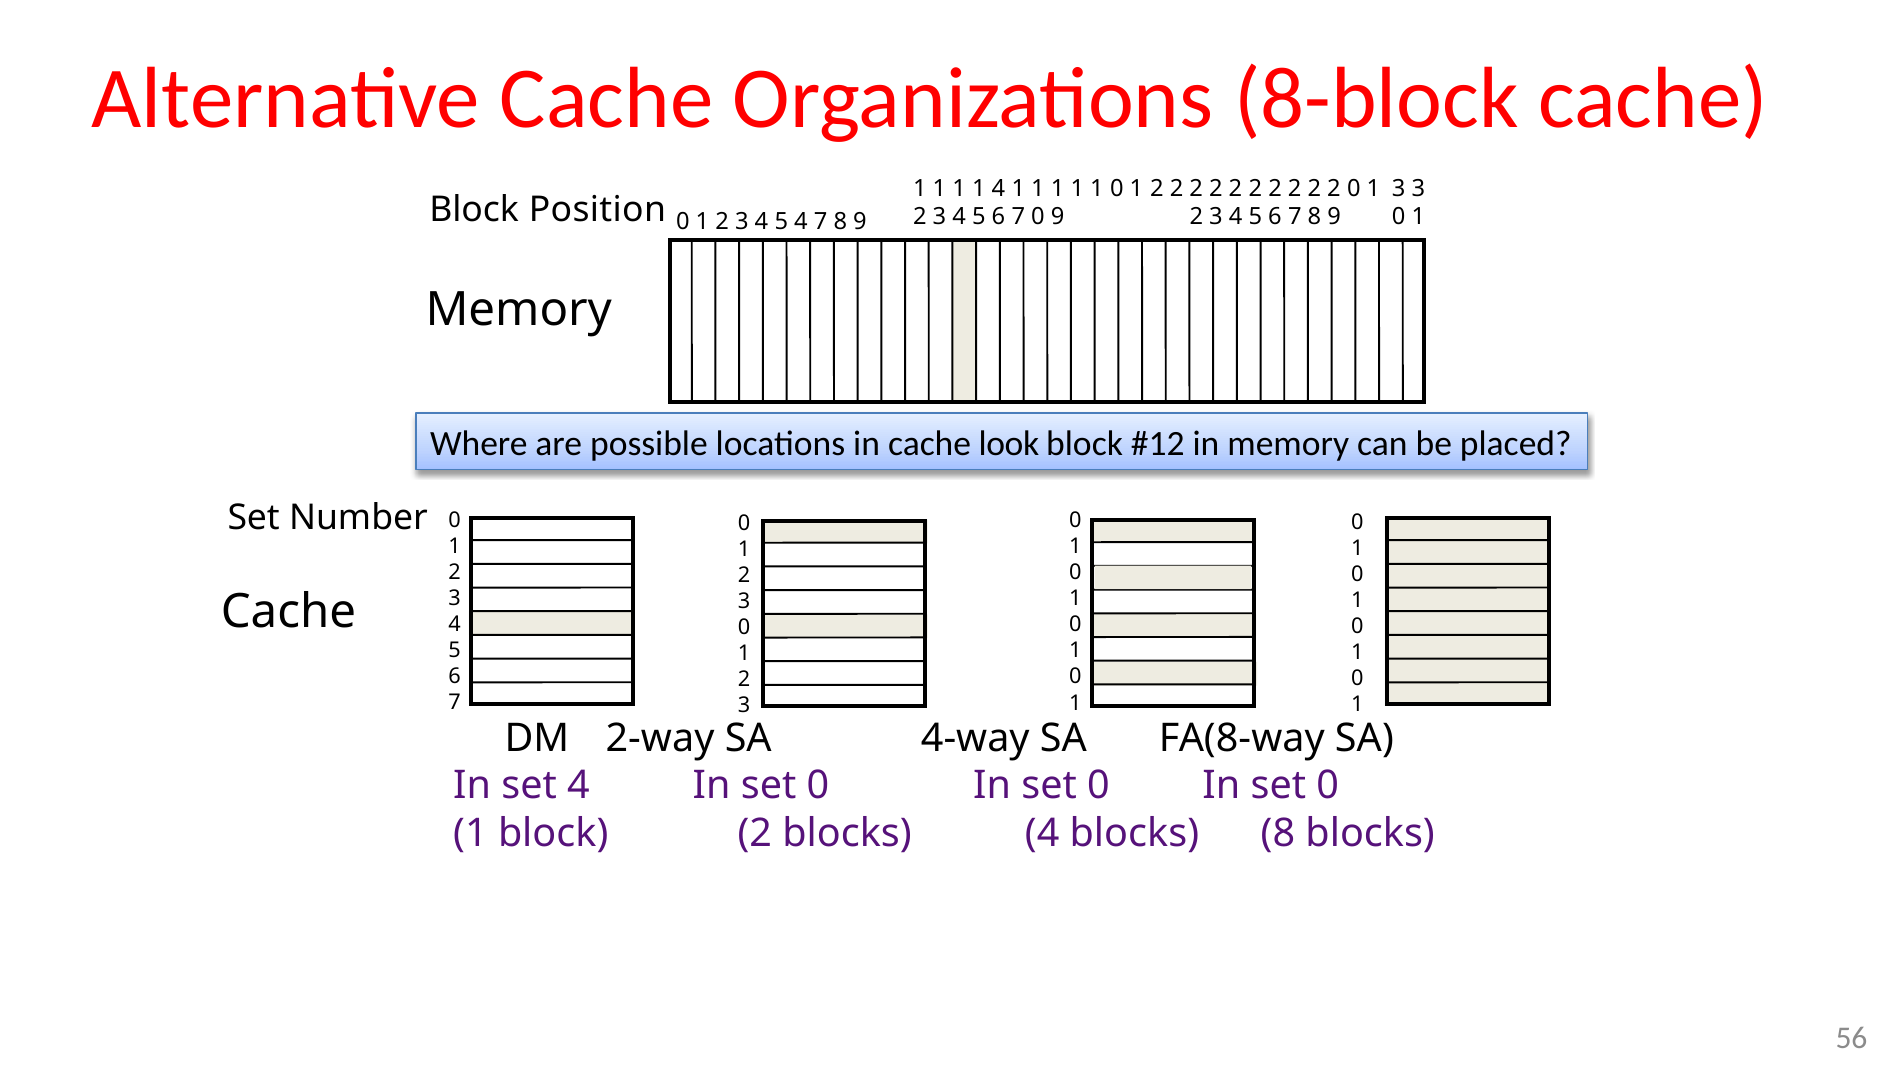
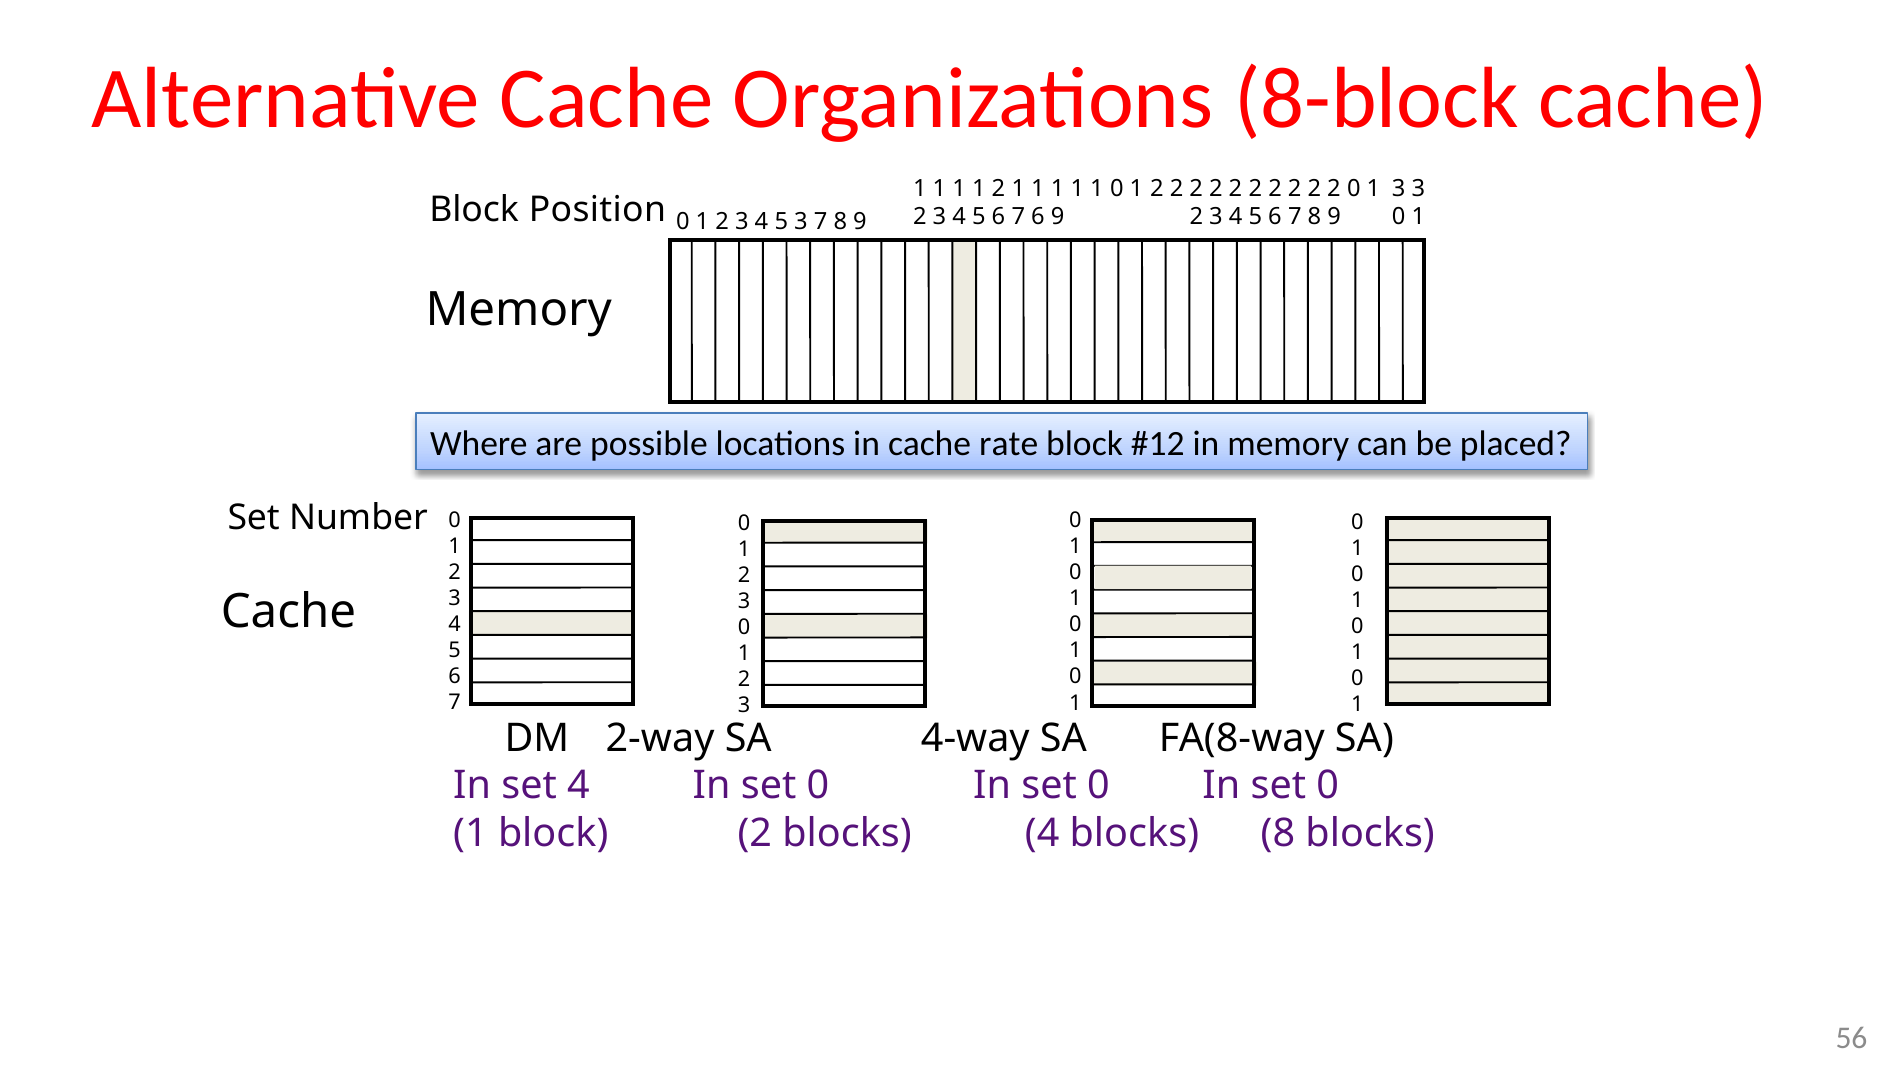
1 1 4: 4 -> 2
0 at (1038, 217): 0 -> 6
5 4: 4 -> 3
look: look -> rate
